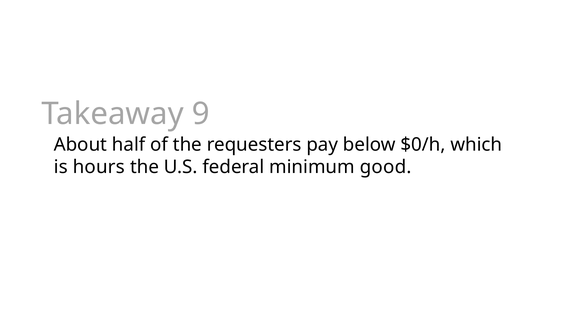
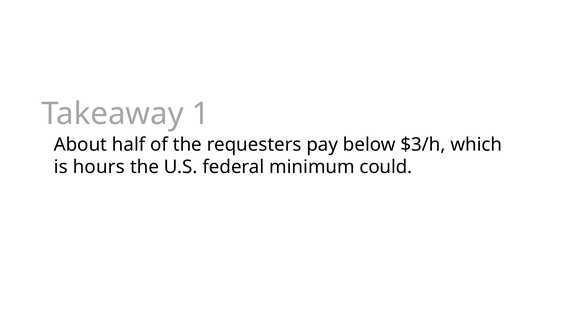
9: 9 -> 1
$0/h: $0/h -> $3/h
good: good -> could
